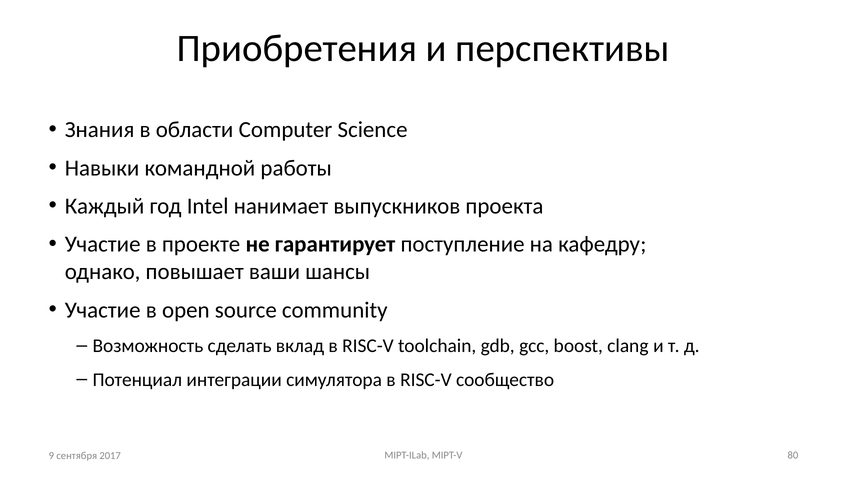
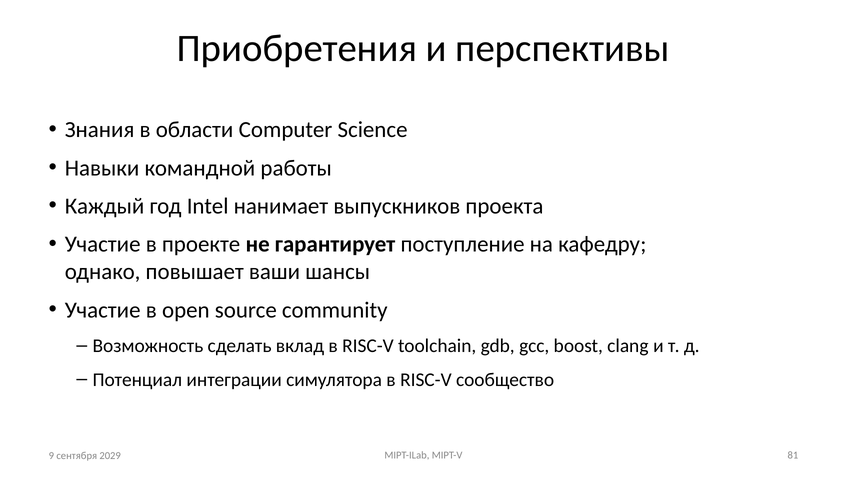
80: 80 -> 81
2017: 2017 -> 2029
